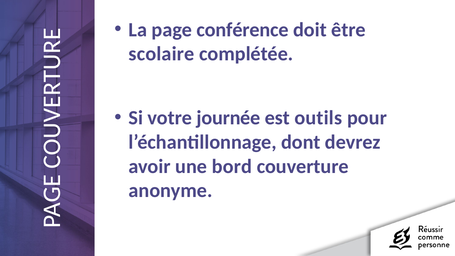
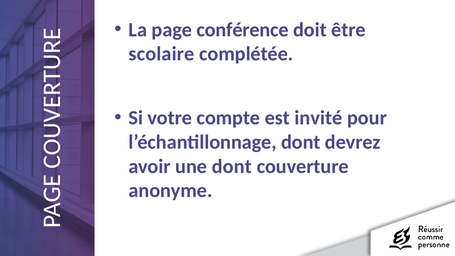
journée: journée -> compte
outils: outils -> invité
une bord: bord -> dont
